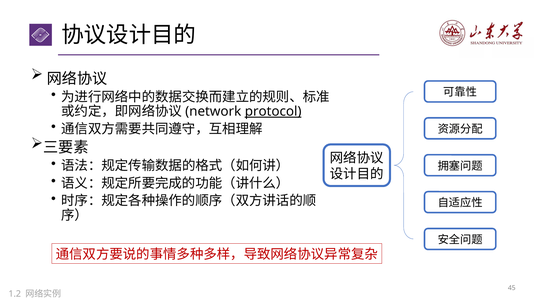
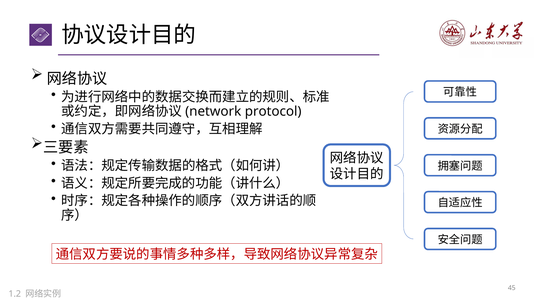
protocol underline: present -> none
